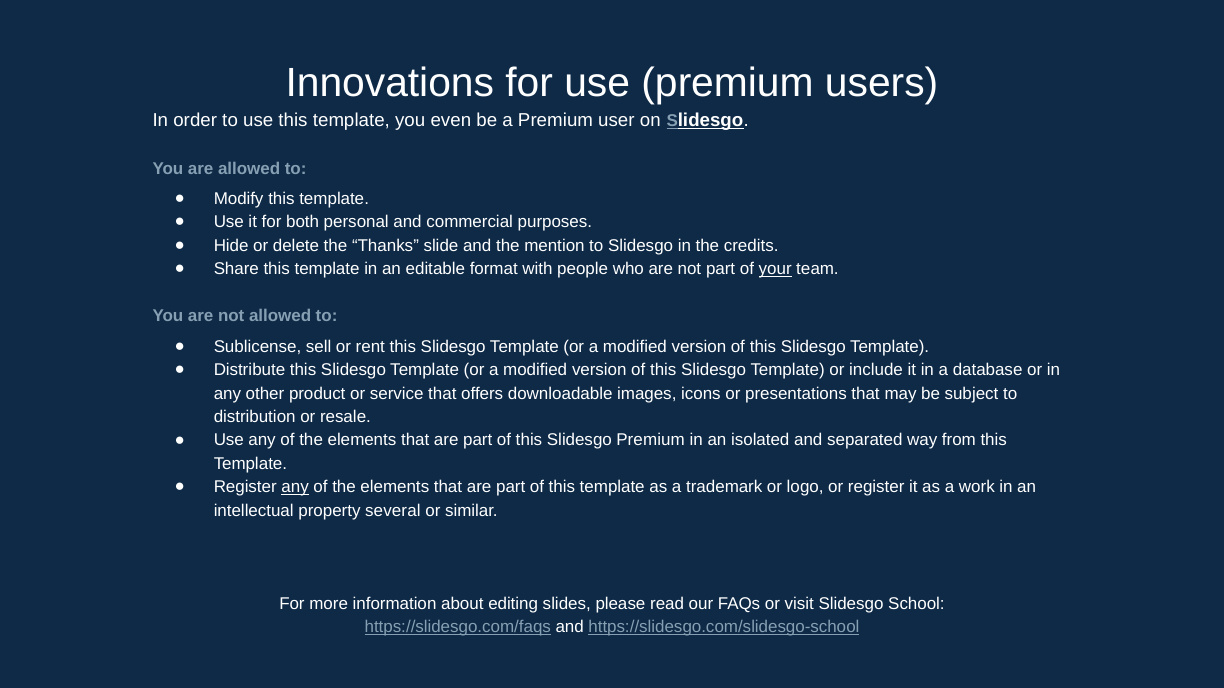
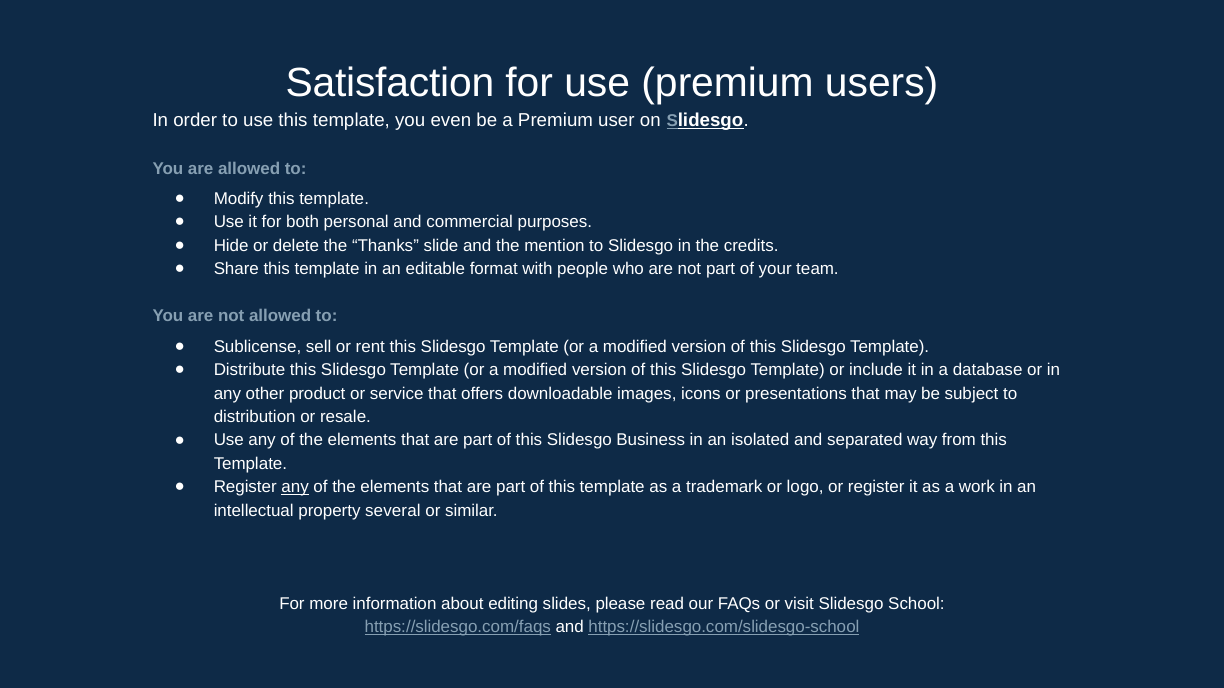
Innovations: Innovations -> Satisfaction
your underline: present -> none
Slidesgo Premium: Premium -> Business
